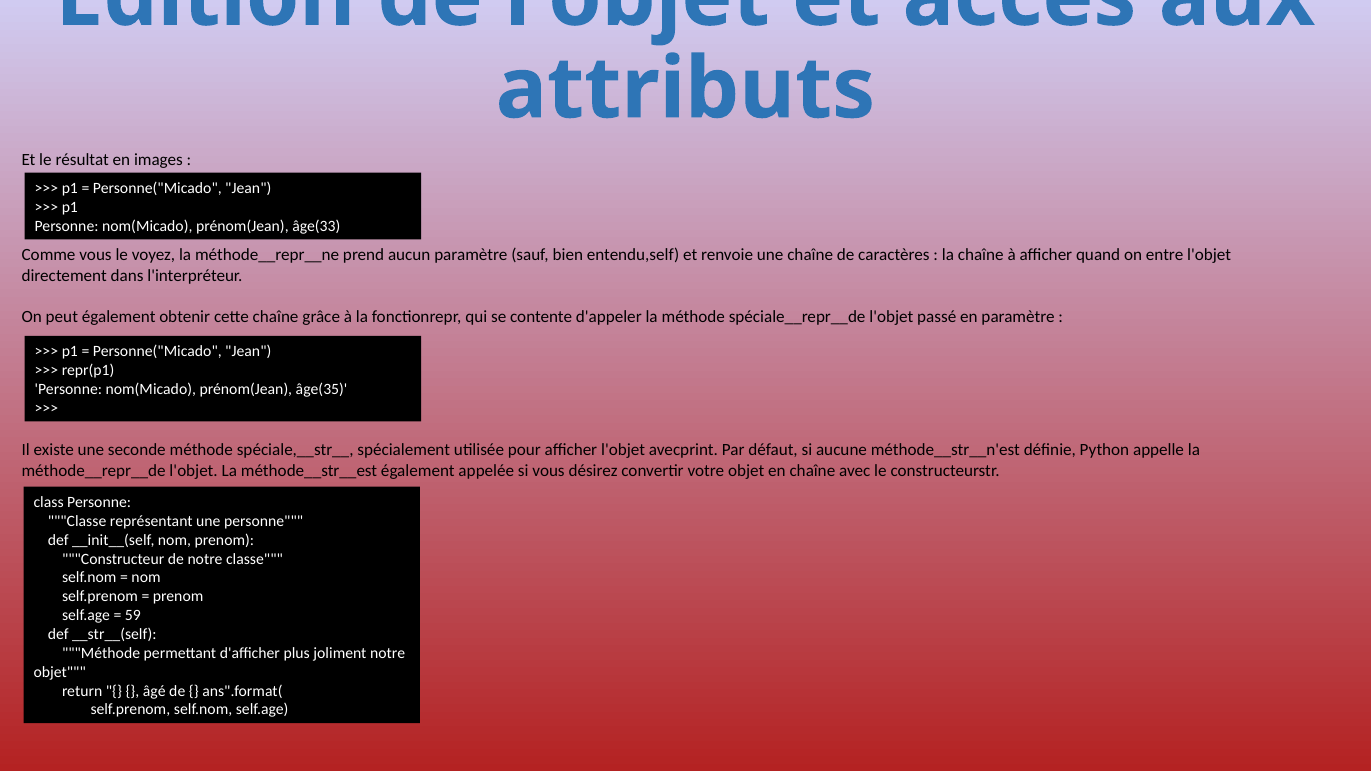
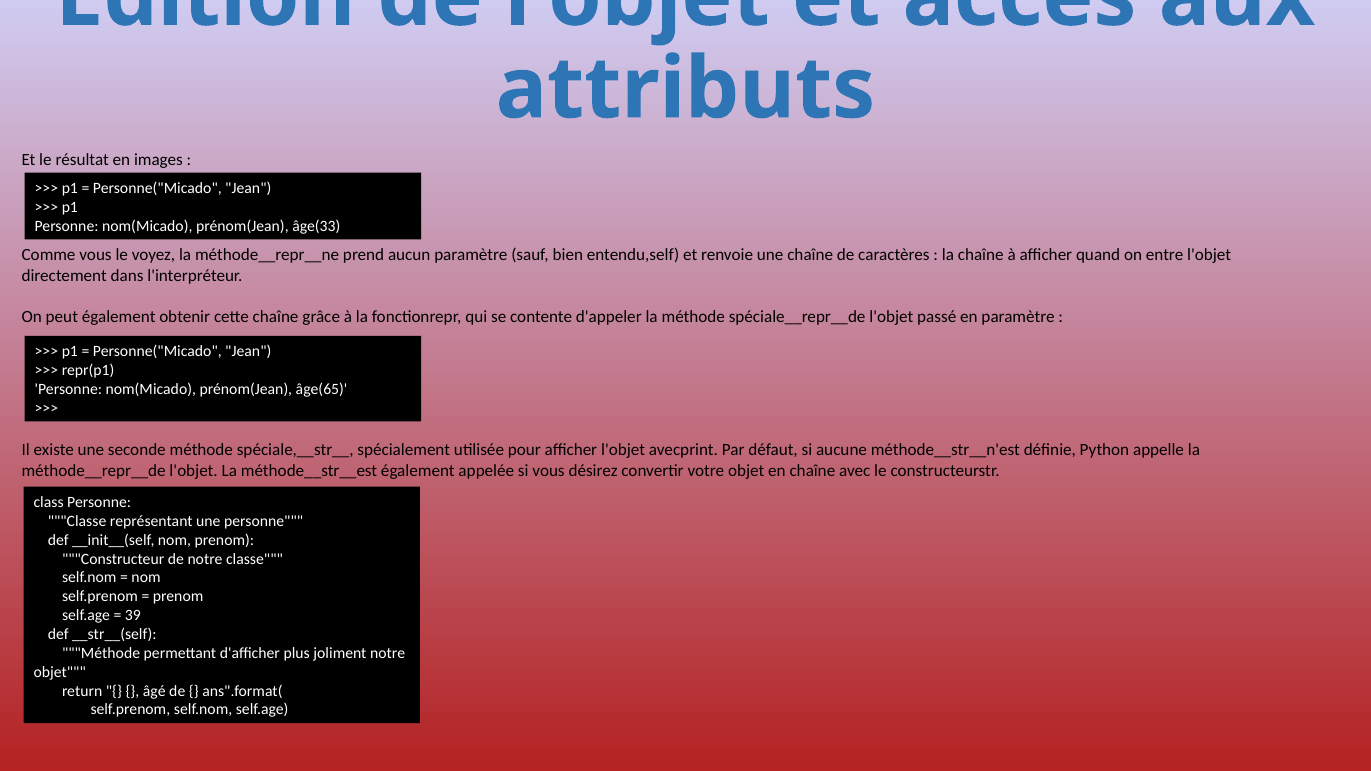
âge(35: âge(35 -> âge(65
59: 59 -> 39
